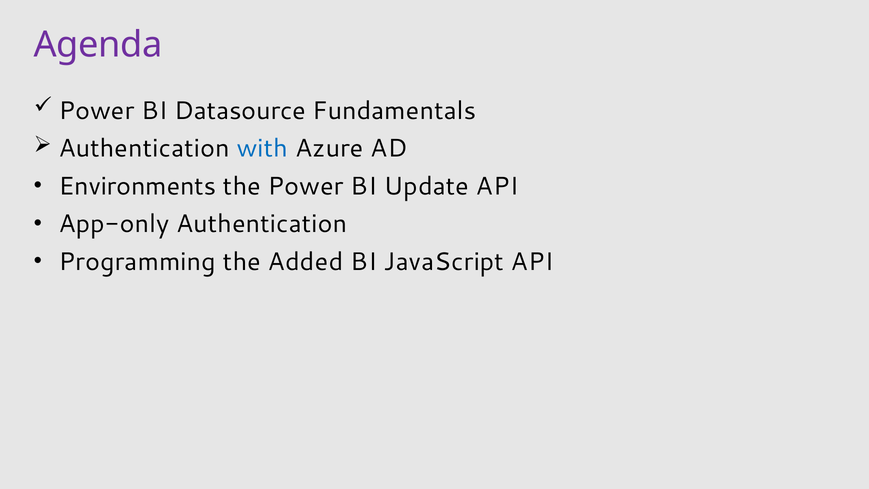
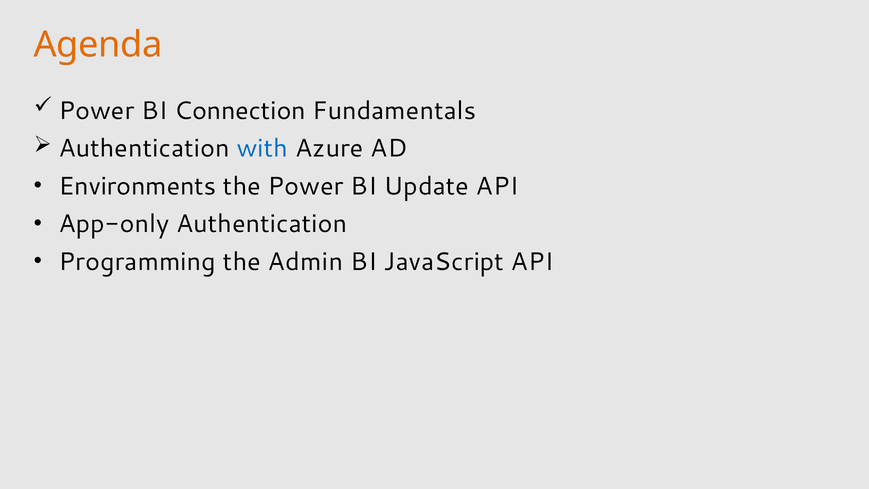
Agenda colour: purple -> orange
Datasource: Datasource -> Connection
Added: Added -> Admin
